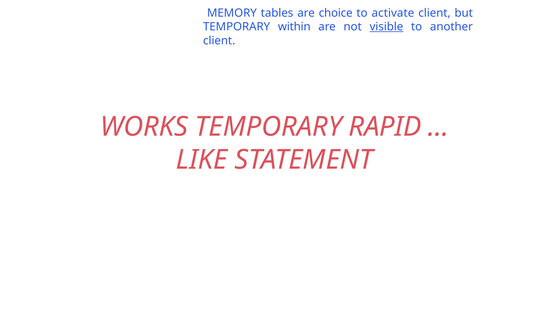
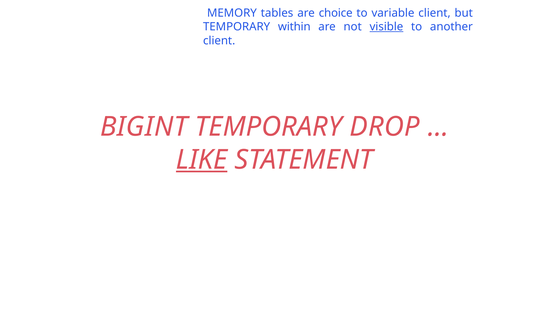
activate: activate -> variable
WORKS: WORKS -> BIGINT
RAPID: RAPID -> DROP
LIKE underline: none -> present
